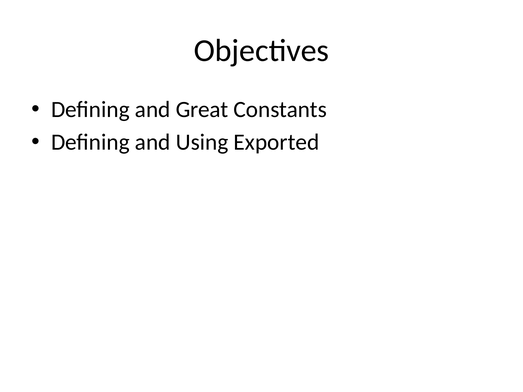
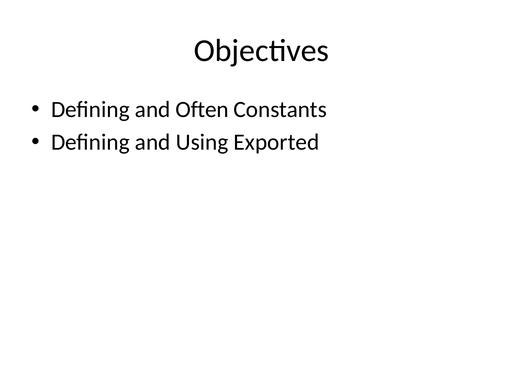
Great: Great -> Often
